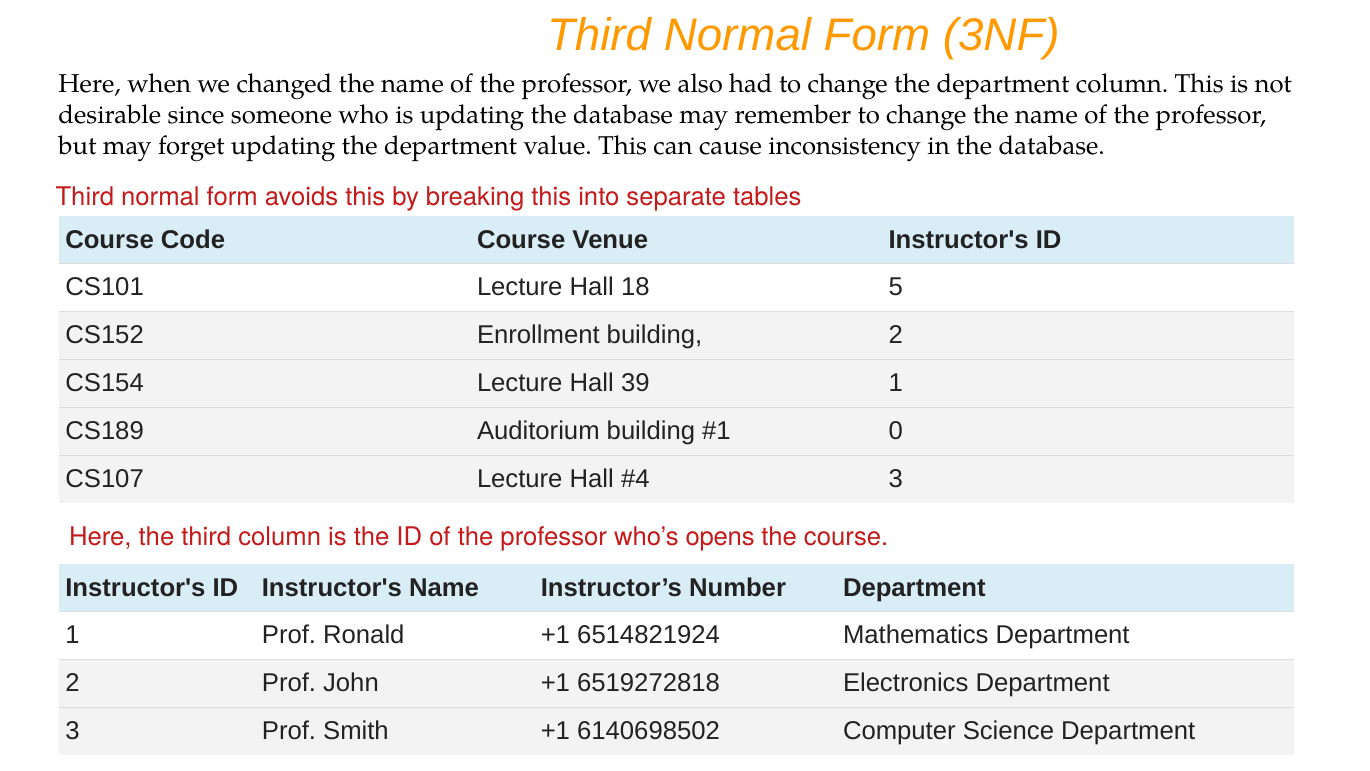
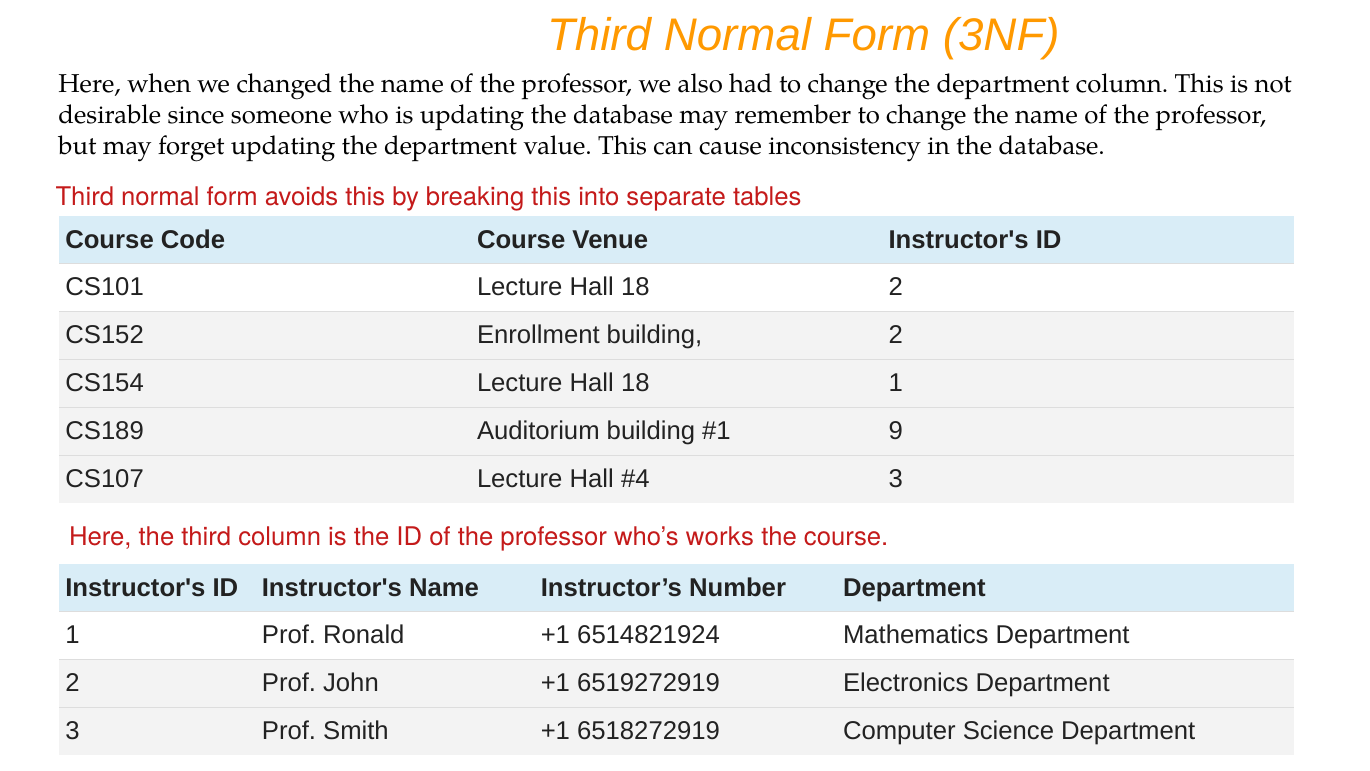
18 5: 5 -> 2
CS154 Lecture Hall 39: 39 -> 18
0: 0 -> 9
opens: opens -> works
6519272818: 6519272818 -> 6519272919
6140698502: 6140698502 -> 6518272919
